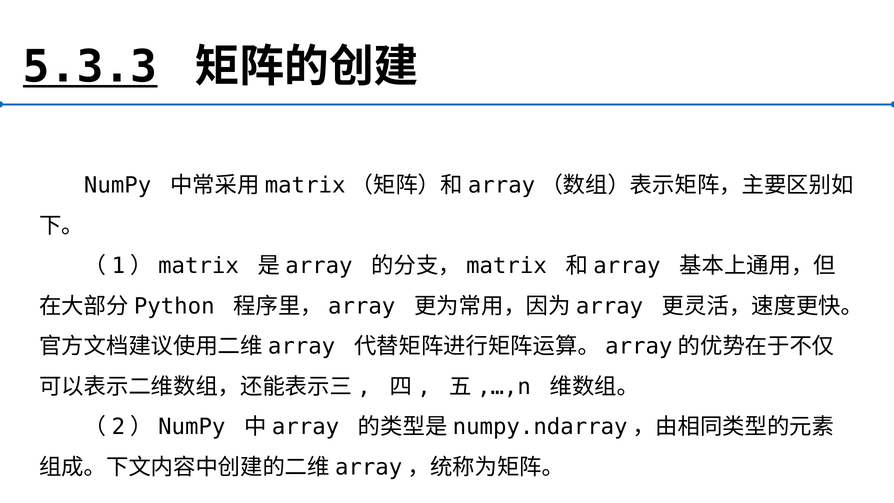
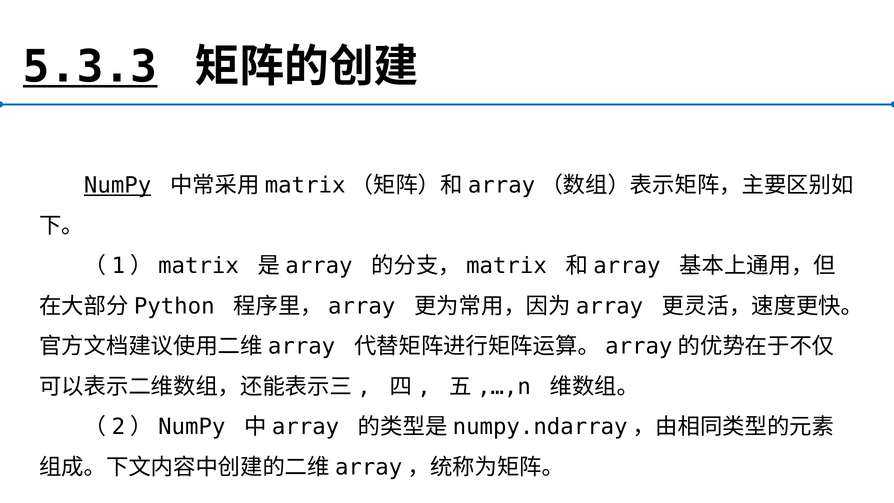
NumPy underline: none -> present
